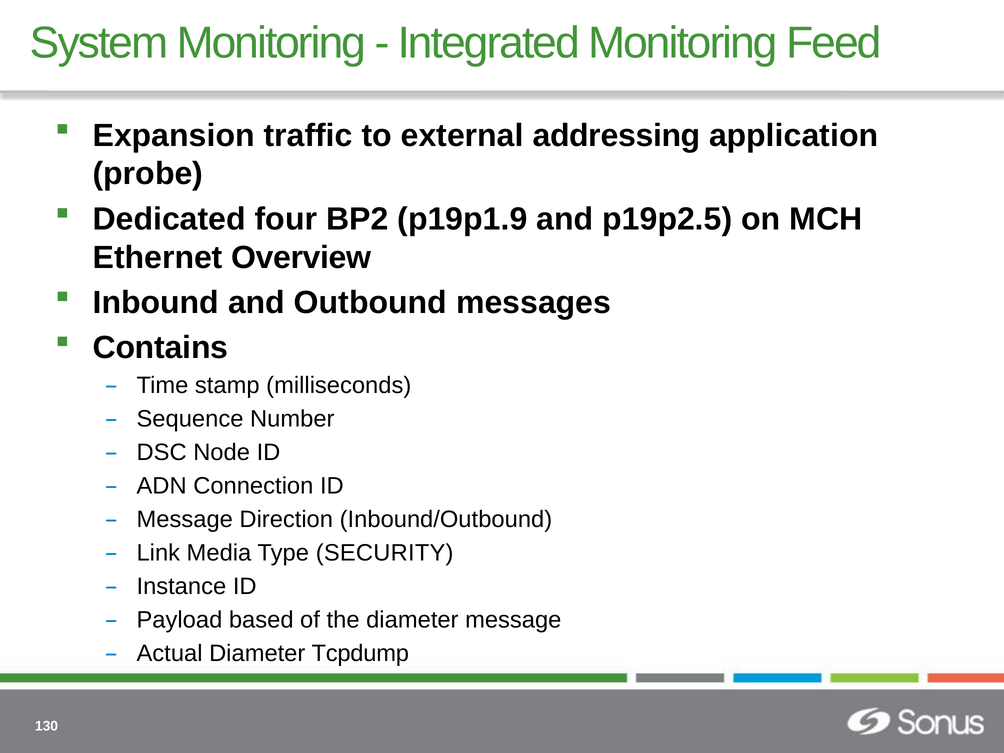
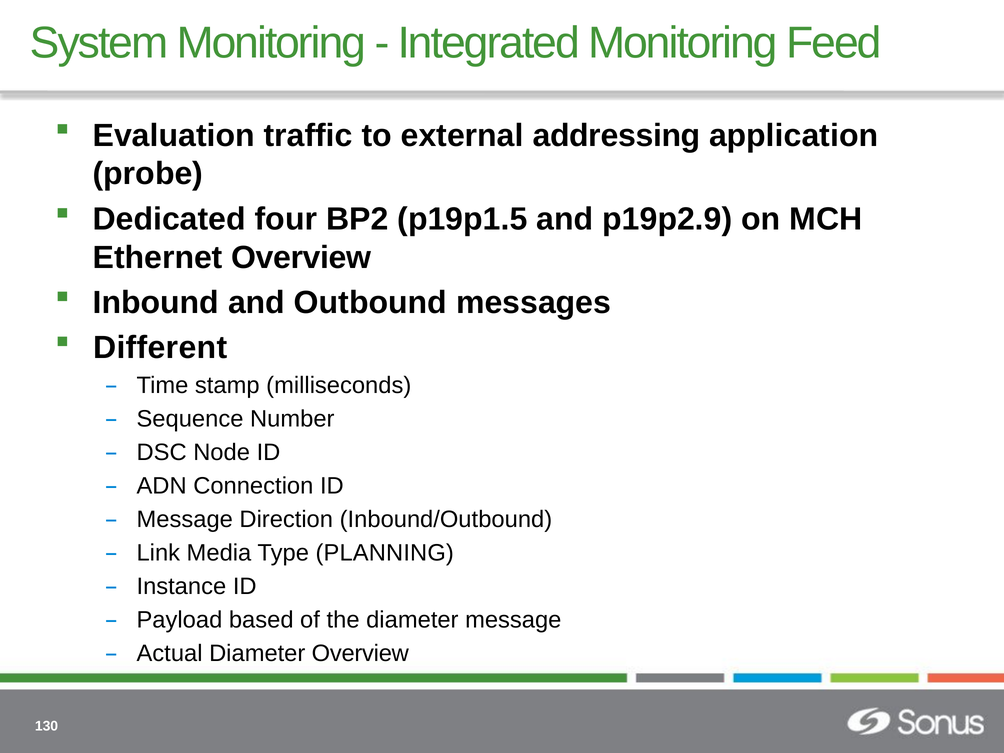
Expansion: Expansion -> Evaluation
p19p1.9: p19p1.9 -> p19p1.5
p19p2.5: p19p2.5 -> p19p2.9
Contains: Contains -> Different
SECURITY: SECURITY -> PLANNING
Diameter Tcpdump: Tcpdump -> Overview
